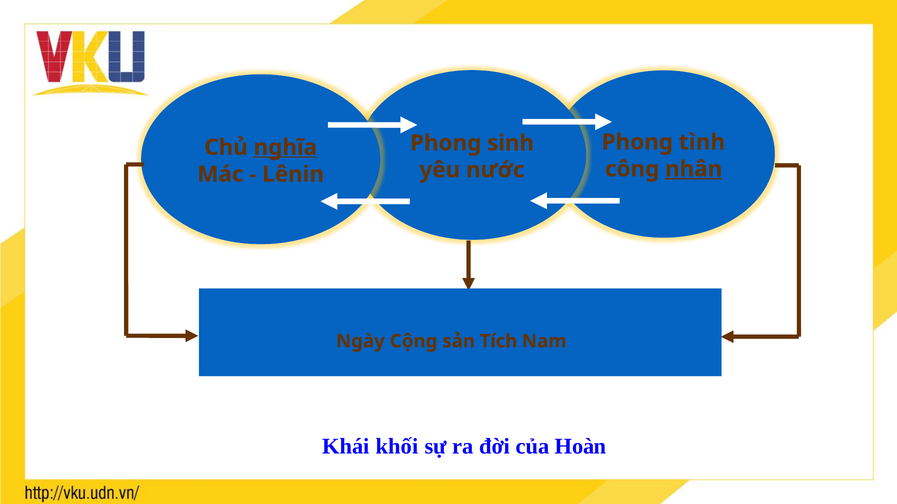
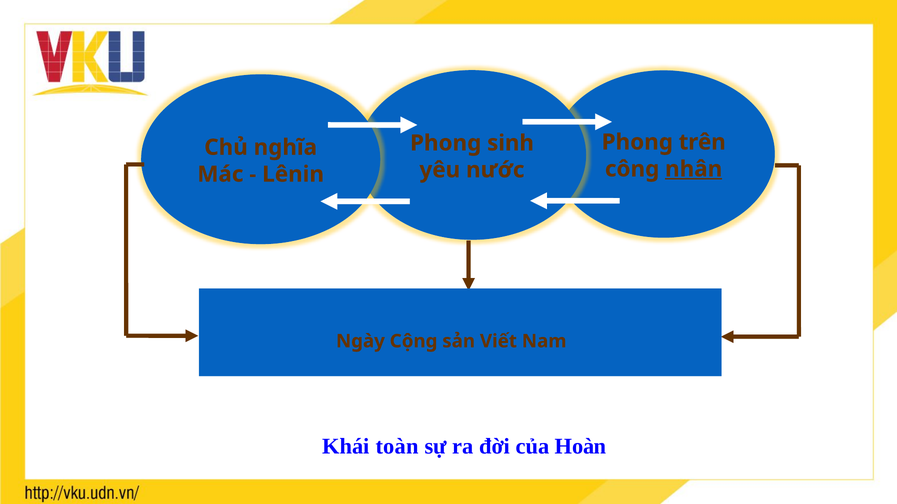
tình: tình -> trên
nghĩa underline: present -> none
Tích: Tích -> Viết
khối: khối -> toàn
